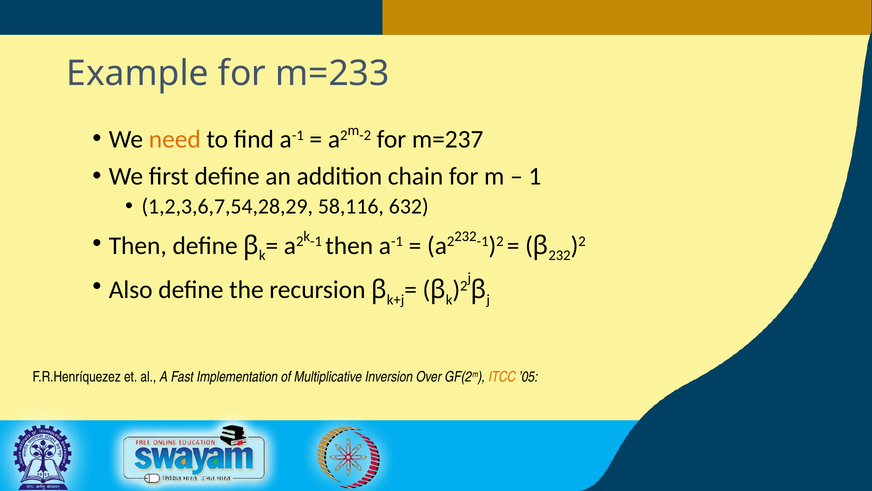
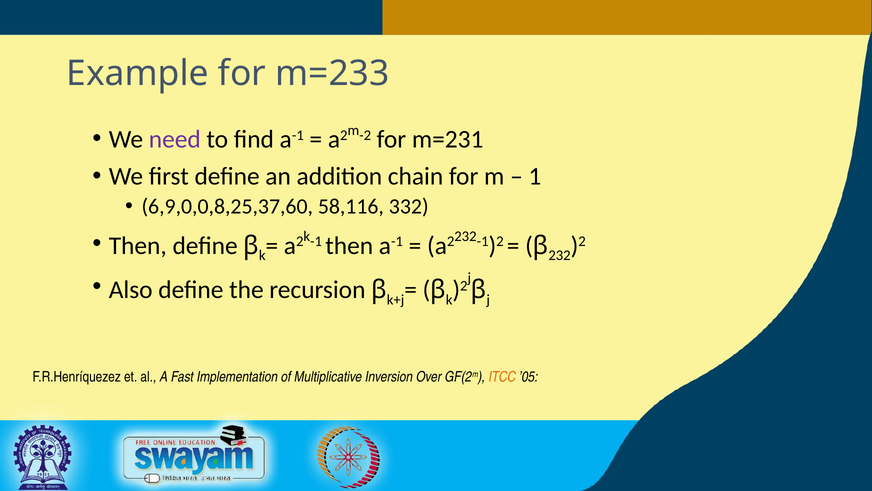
need colour: orange -> purple
m=237: m=237 -> m=231
1,2,3,6,7,54,28,29: 1,2,3,6,7,54,28,29 -> 6,9,0,0,8,25,37,60
632: 632 -> 332
